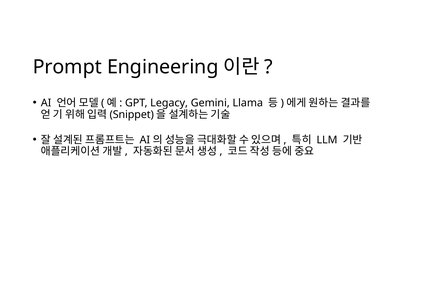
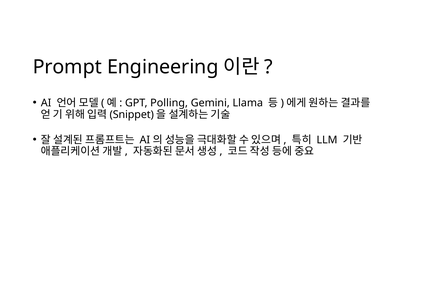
Legacy: Legacy -> Polling
